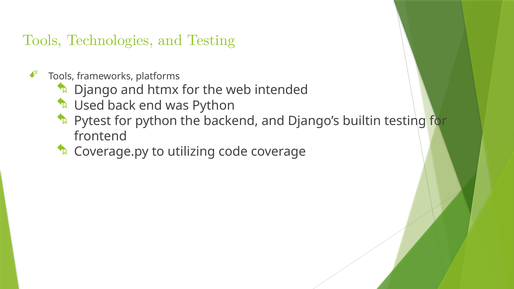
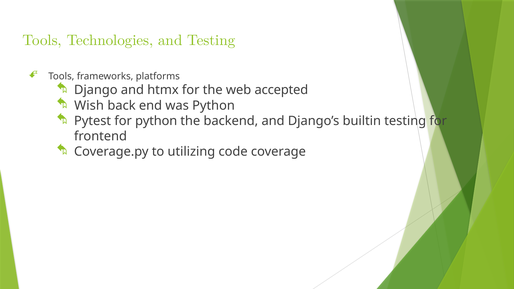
intended: intended -> accepted
Used: Used -> Wish
